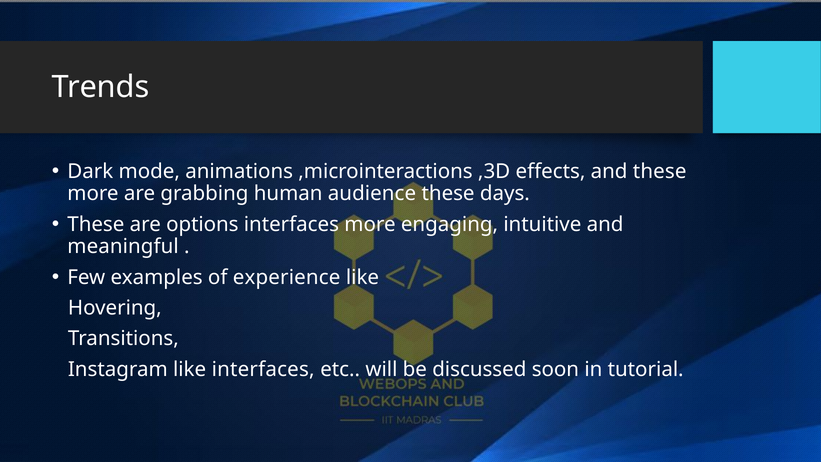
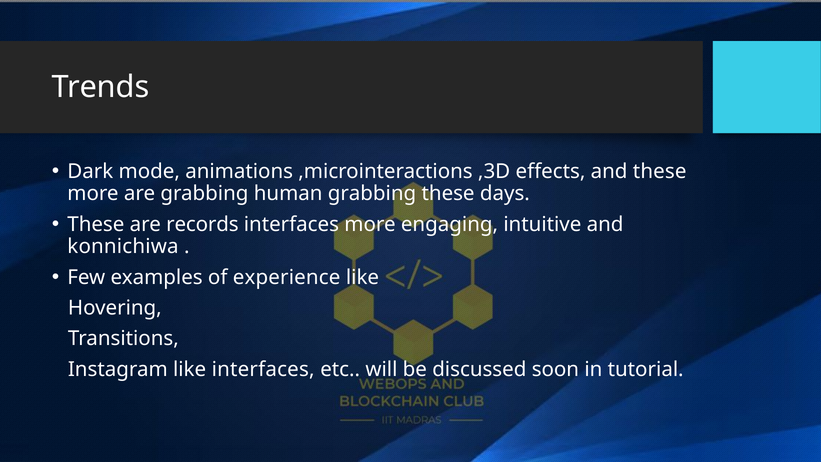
human audience: audience -> grabbing
options: options -> records
meaningful: meaningful -> konnichiwa
